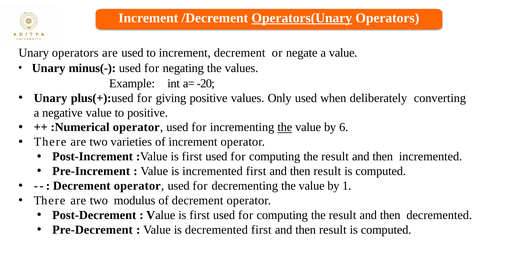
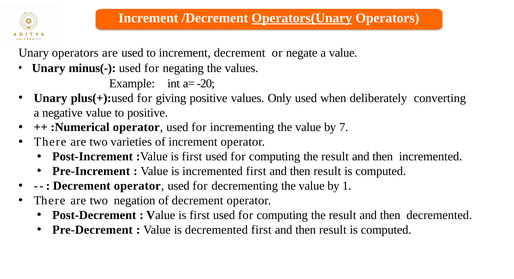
the at (285, 127) underline: present -> none
6: 6 -> 7
modulus: modulus -> negation
